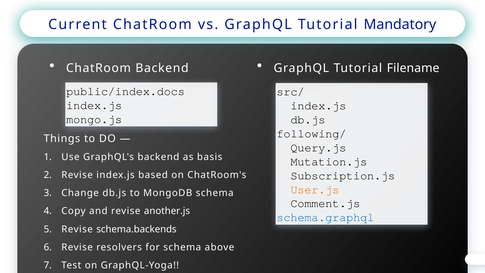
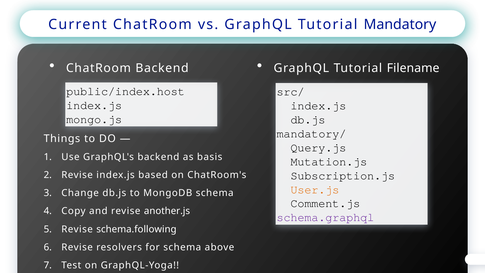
public/index.docs: public/index.docs -> public/index.host
following/: following/ -> mandatory/
schema.graphql colour: blue -> purple
schema.backends: schema.backends -> schema.following
